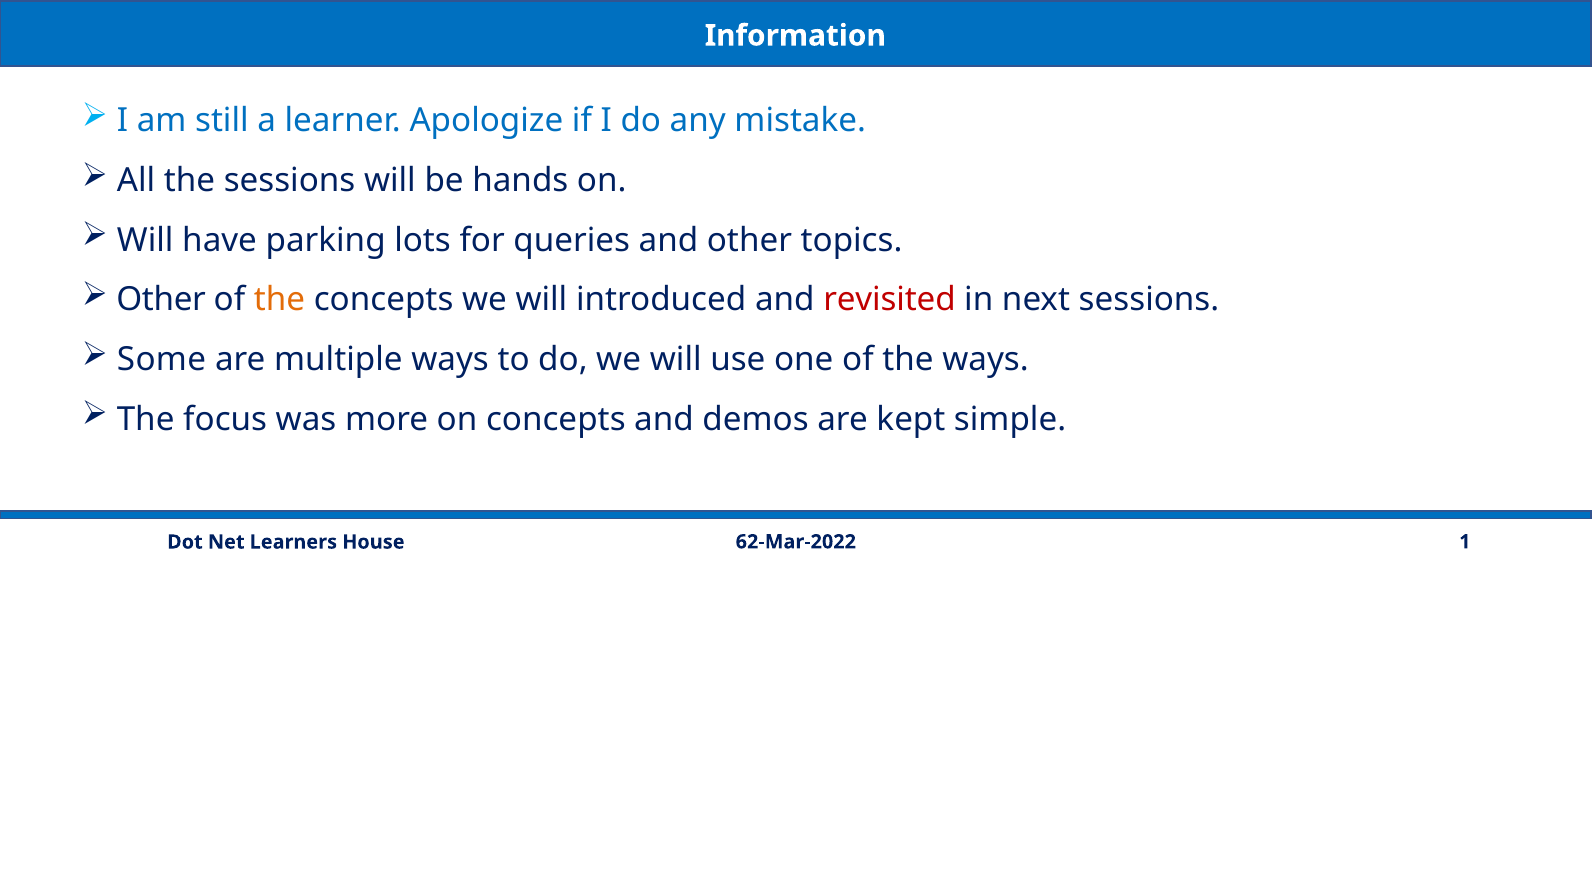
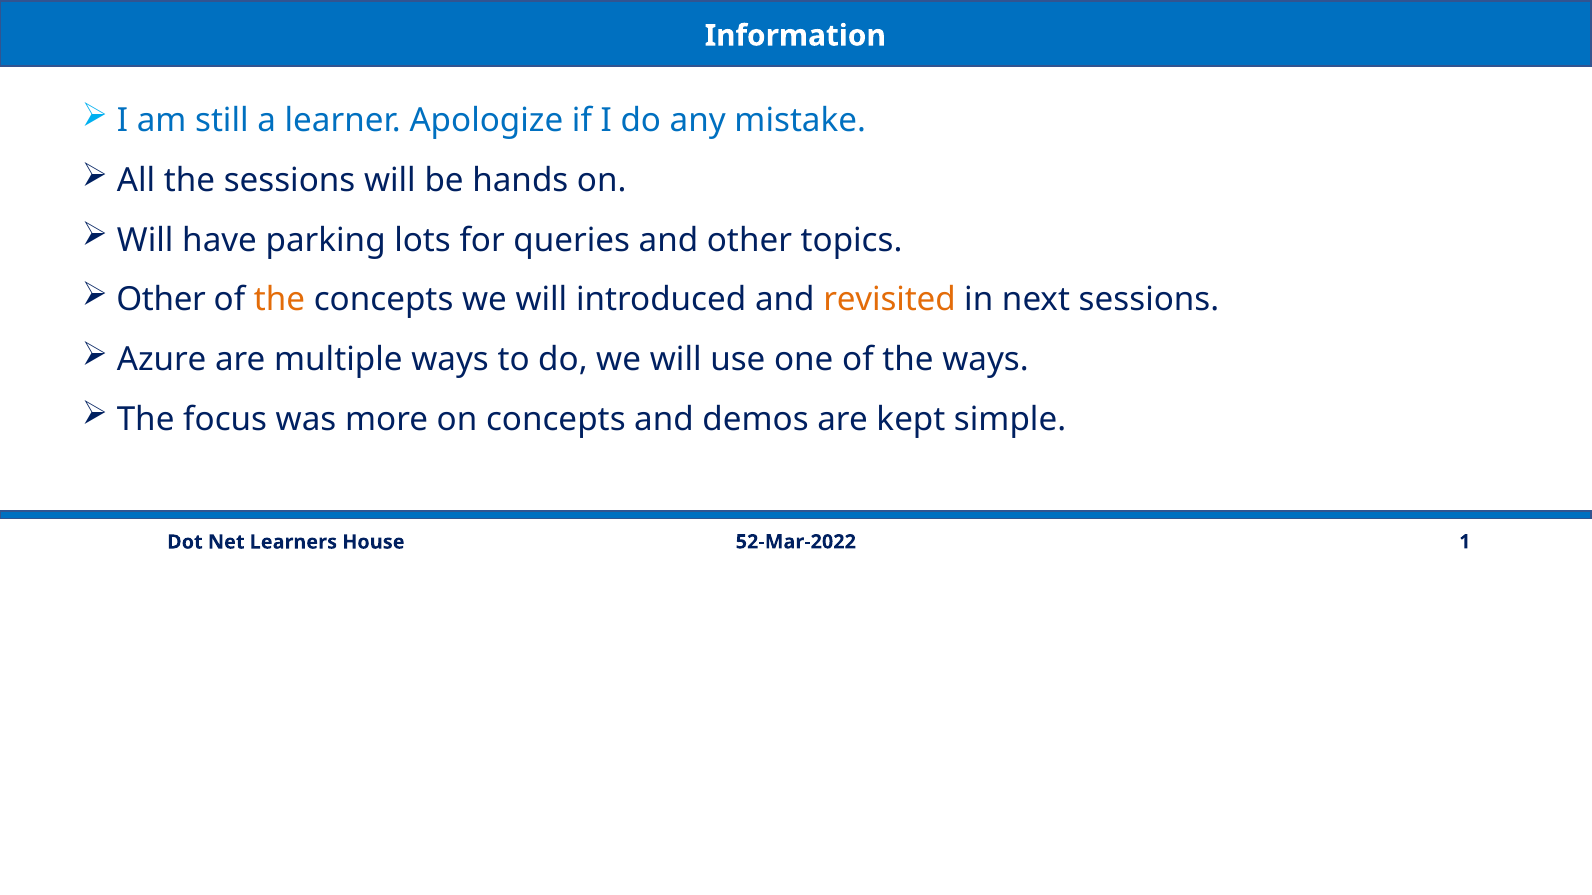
revisited colour: red -> orange
Some: Some -> Azure
62-Mar-2022: 62-Mar-2022 -> 52-Mar-2022
